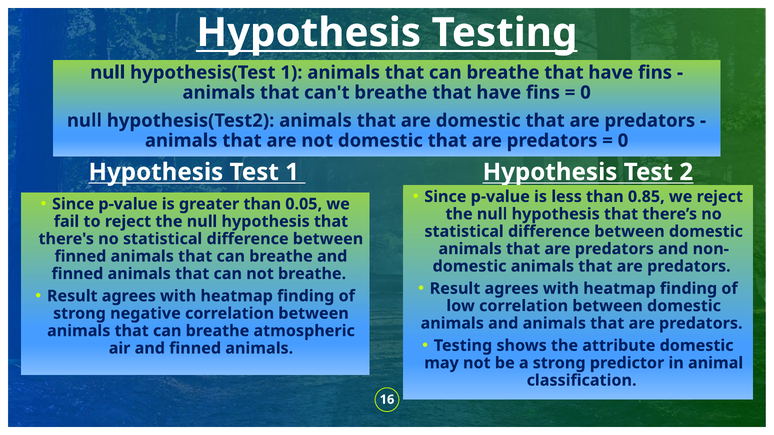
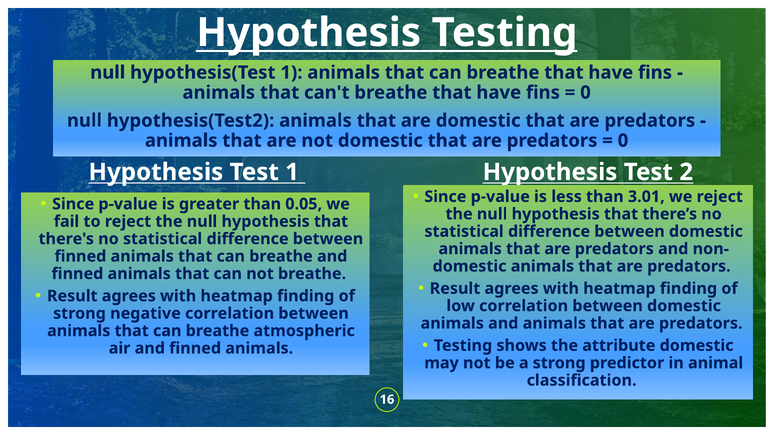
0.85: 0.85 -> 3.01
